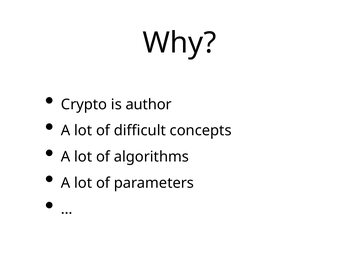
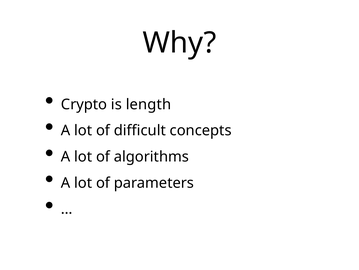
author: author -> length
